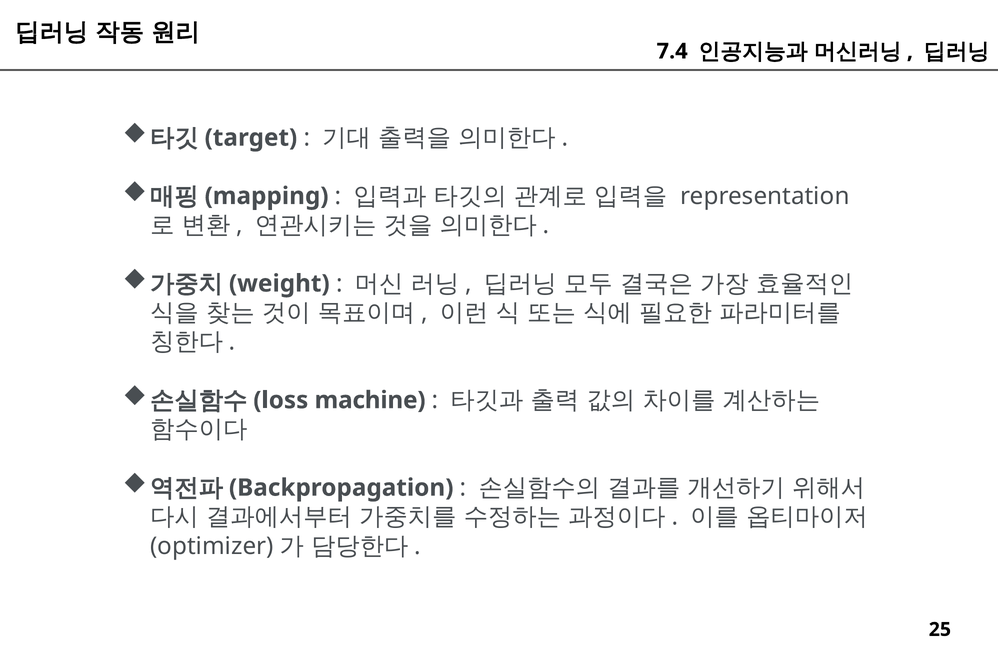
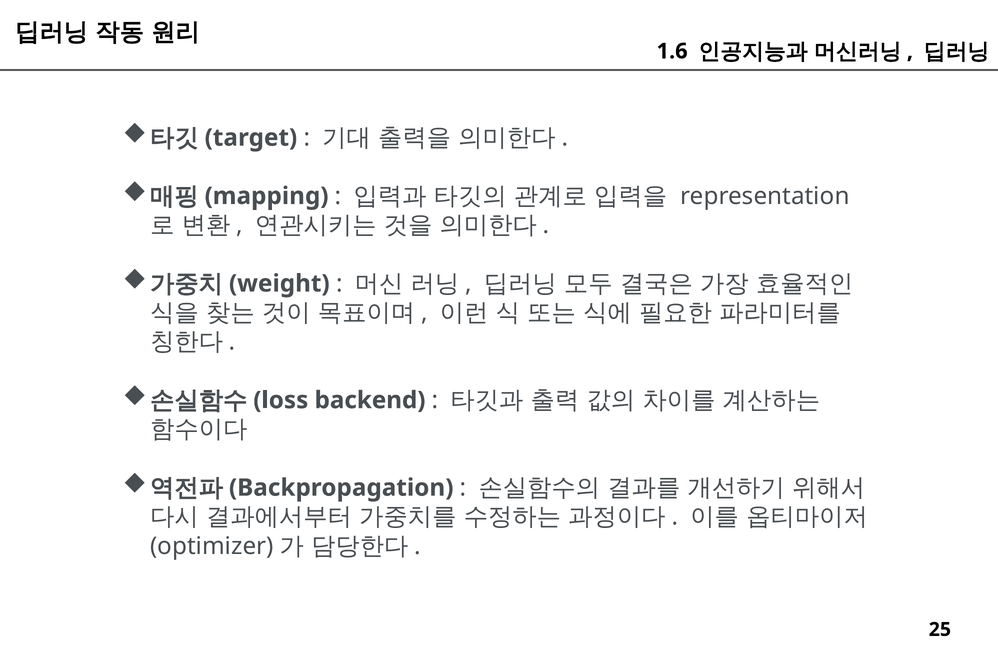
7.4: 7.4 -> 1.6
machine: machine -> backend
